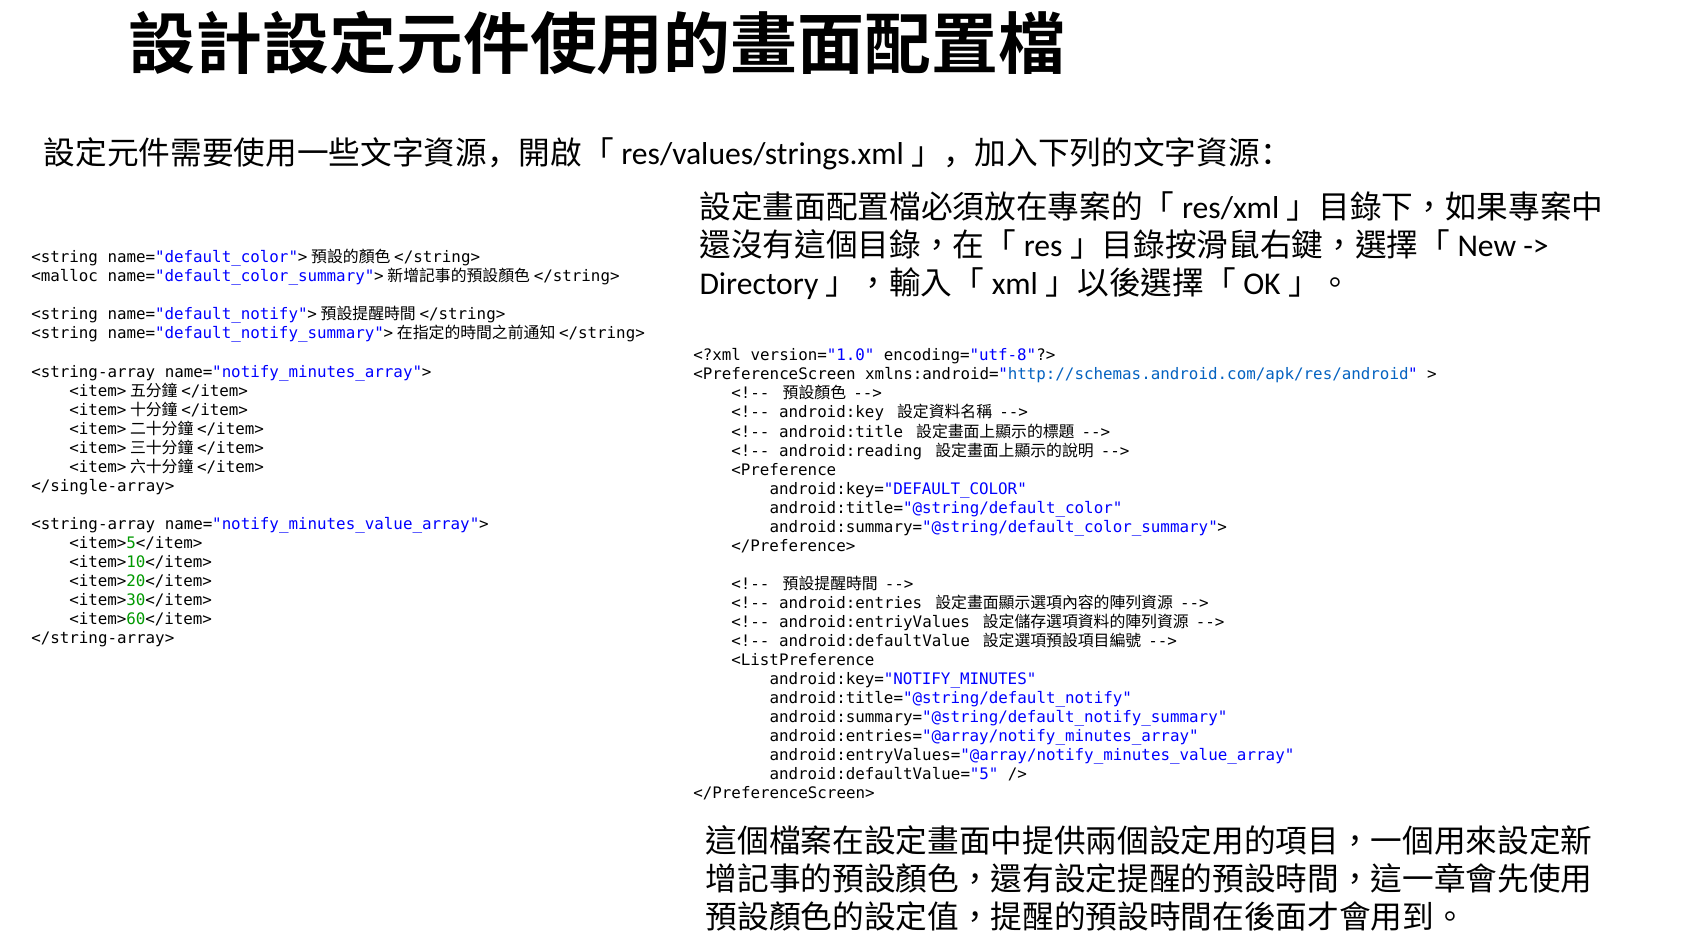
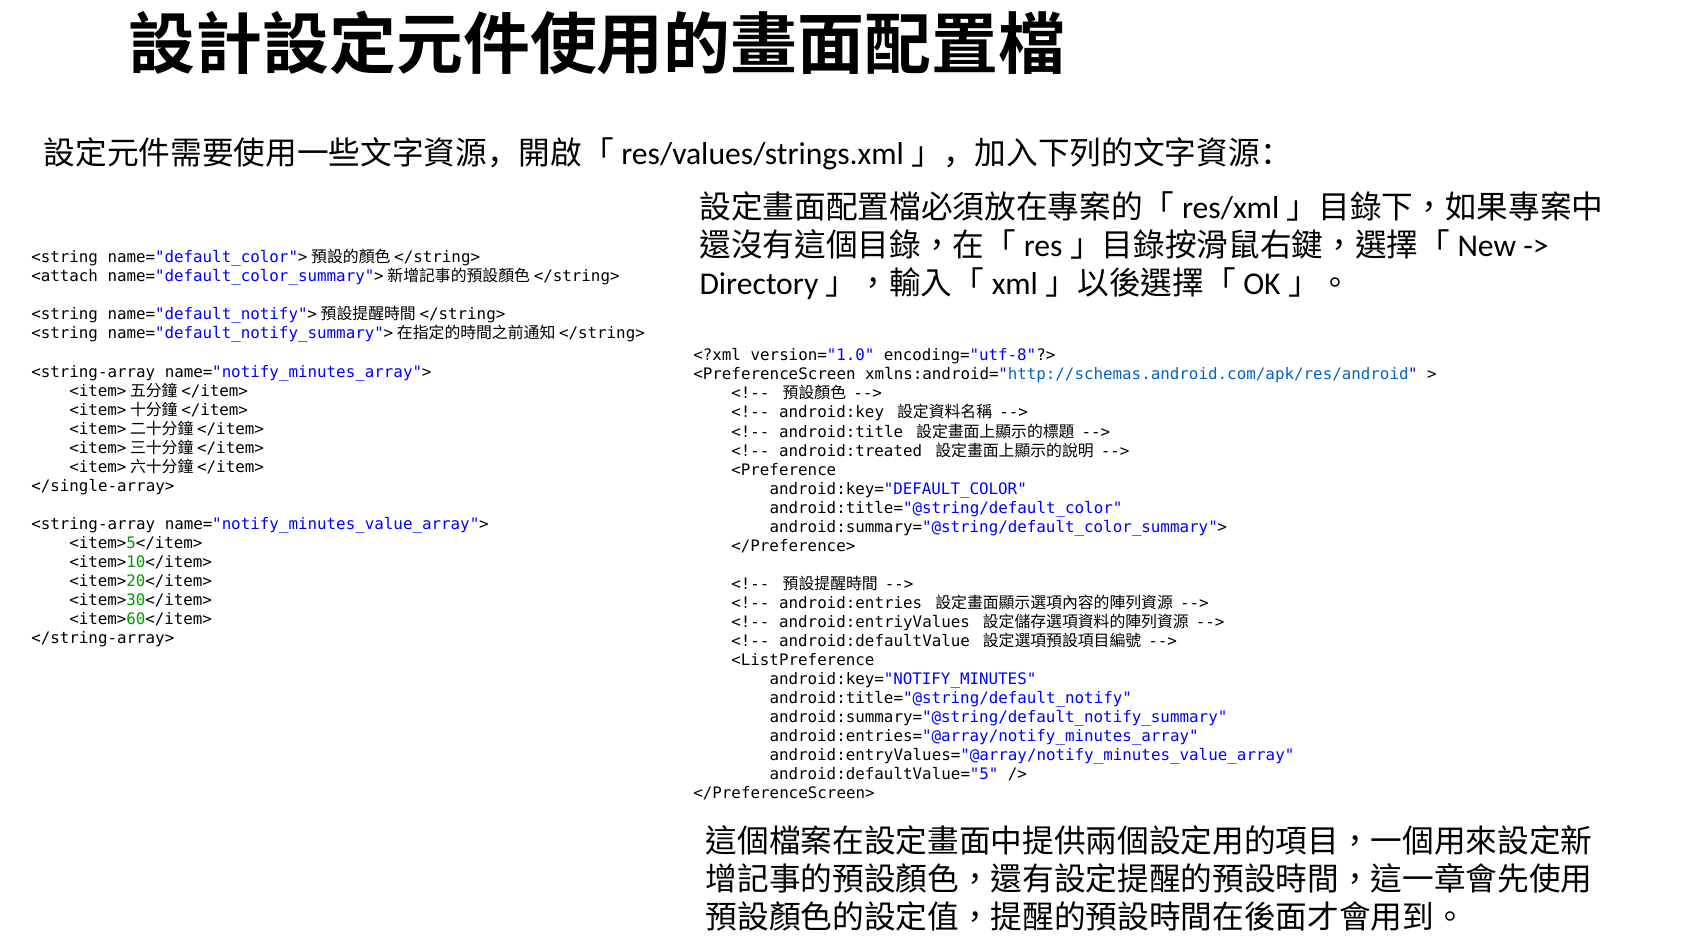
<malloc: <malloc -> <attach
android:reading: android:reading -> android:treated
